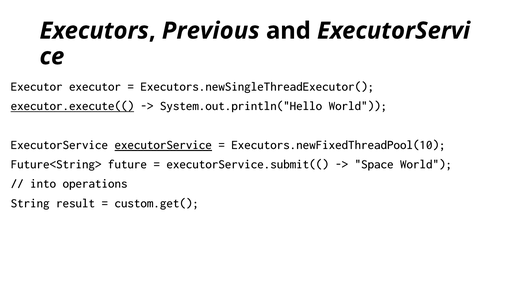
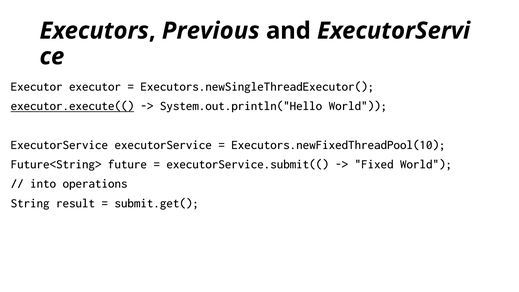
executorService at (163, 145) underline: present -> none
Space: Space -> Fixed
custom.get(: custom.get( -> submit.get(
